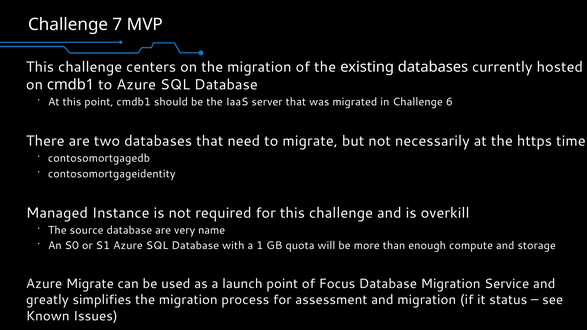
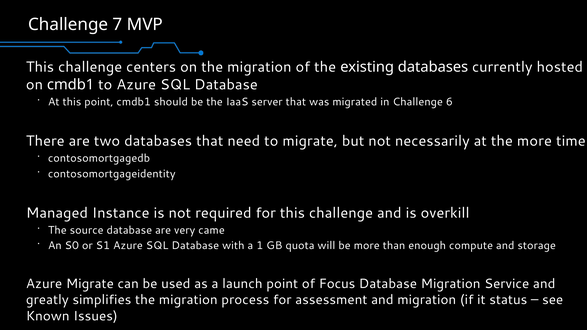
the https: https -> more
name: name -> came
